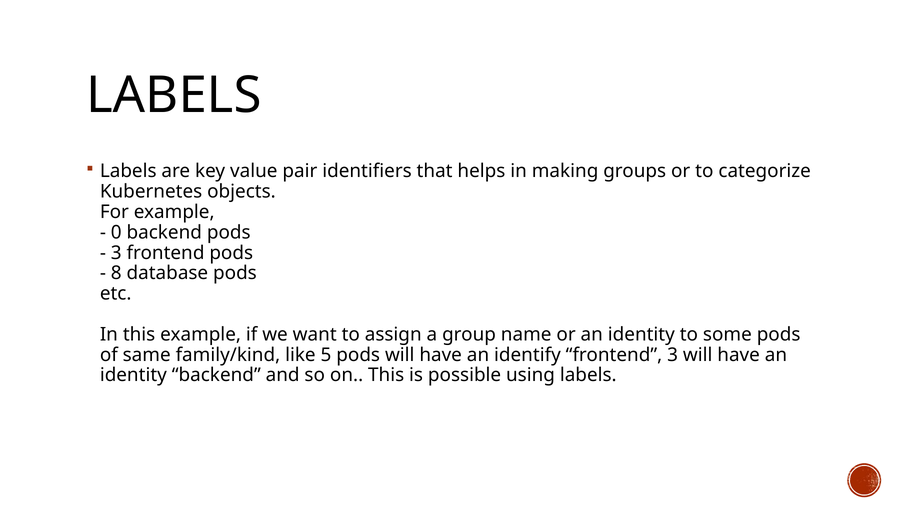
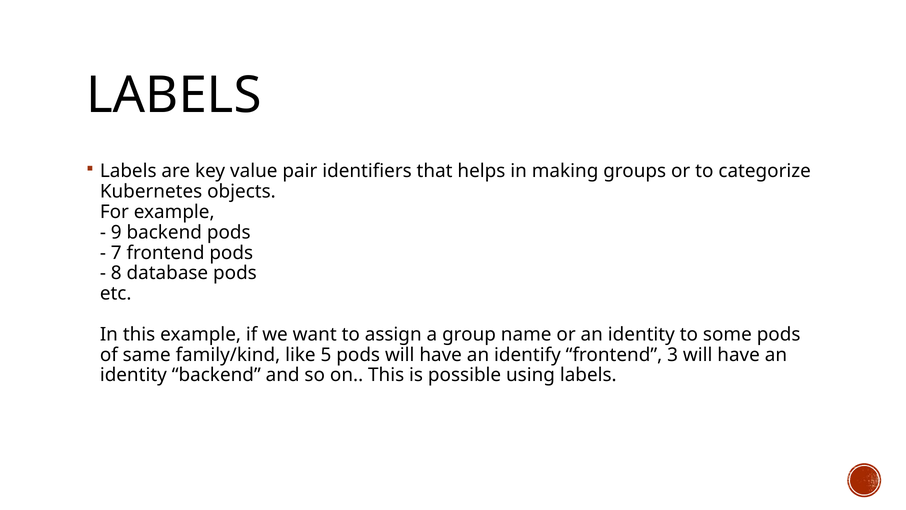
0: 0 -> 9
3 at (116, 253): 3 -> 7
